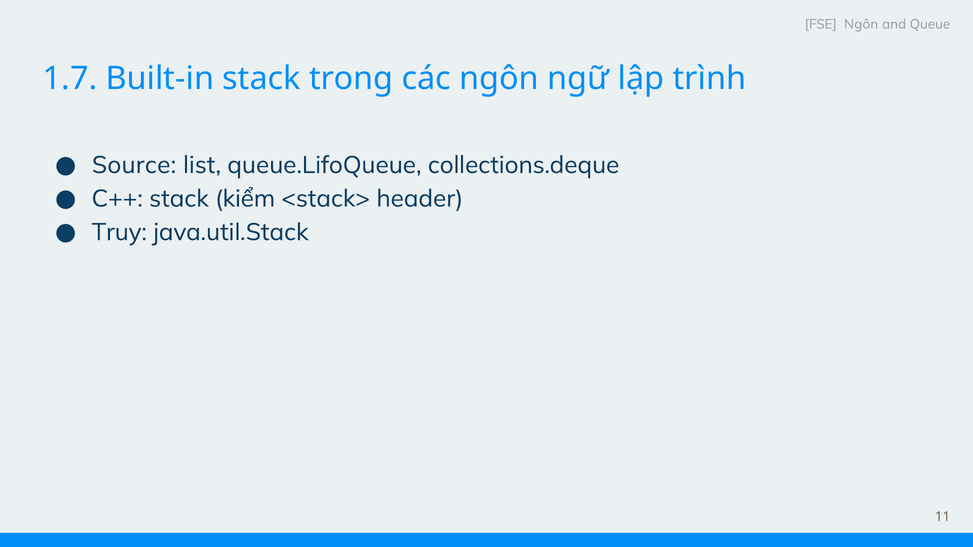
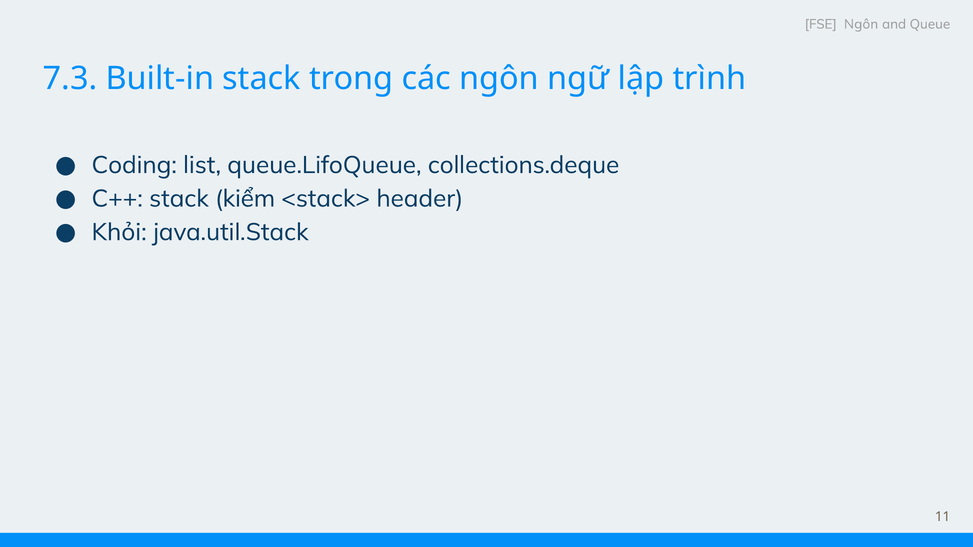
1.7: 1.7 -> 7.3
Source: Source -> Coding
Truy: Truy -> Khỏi
